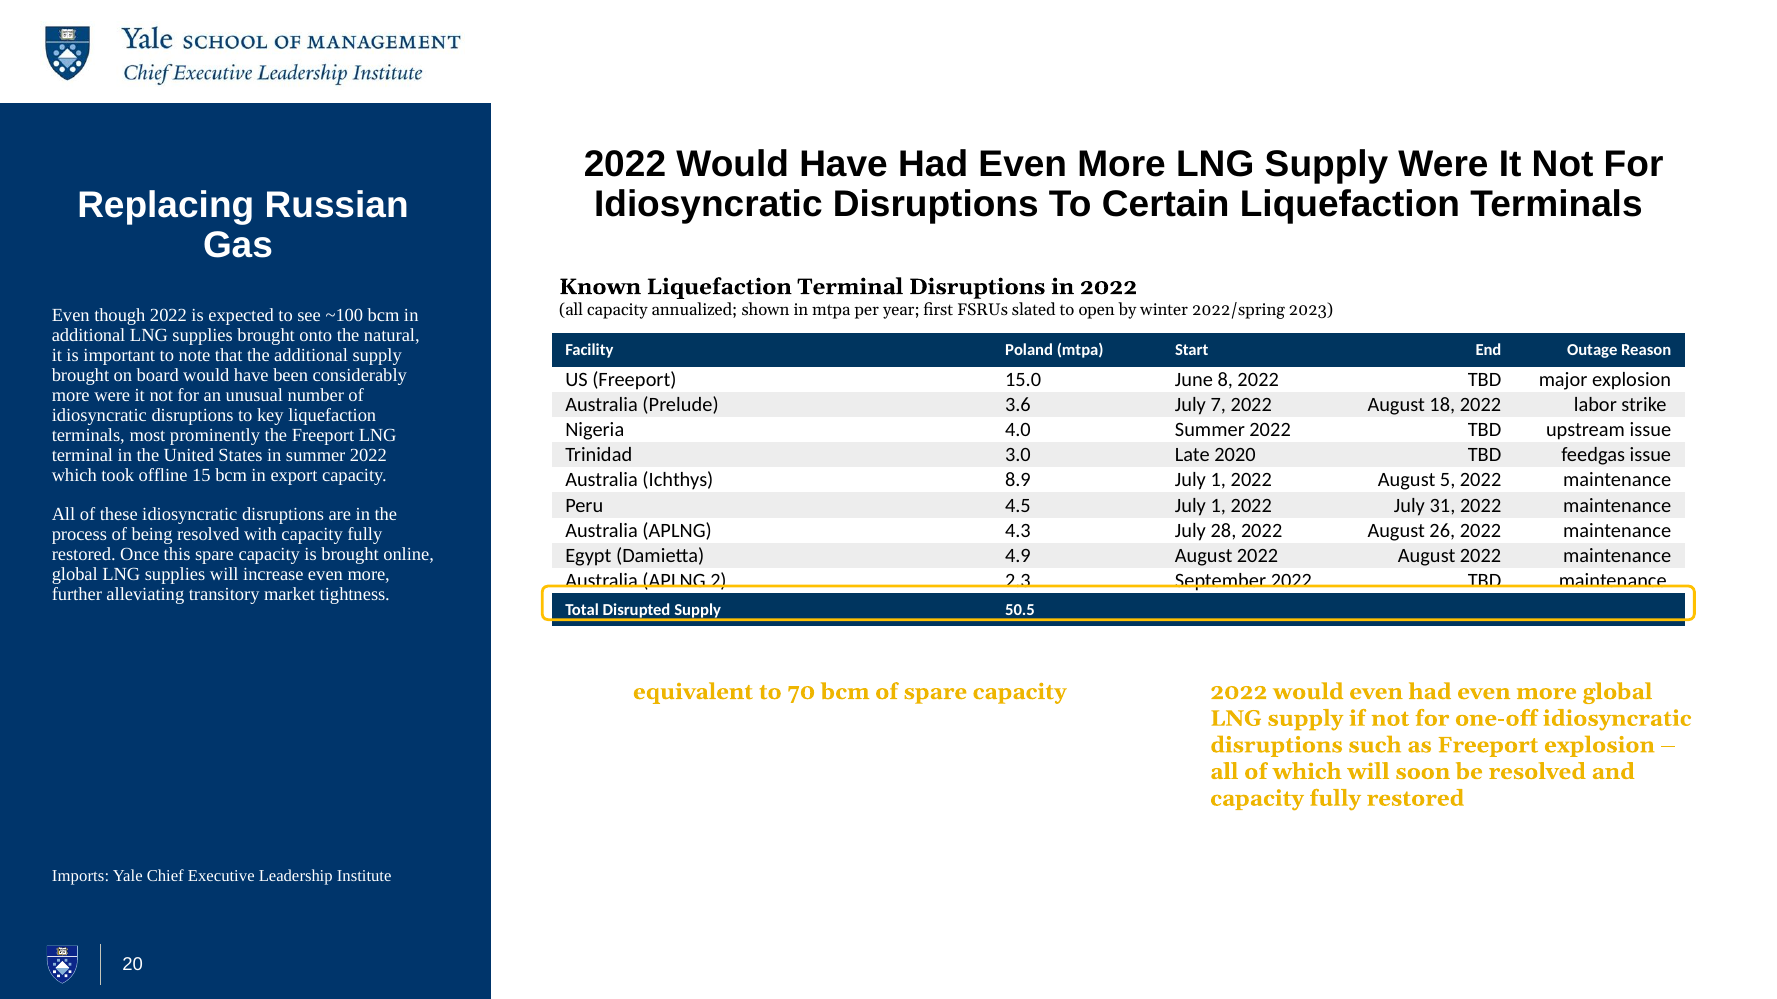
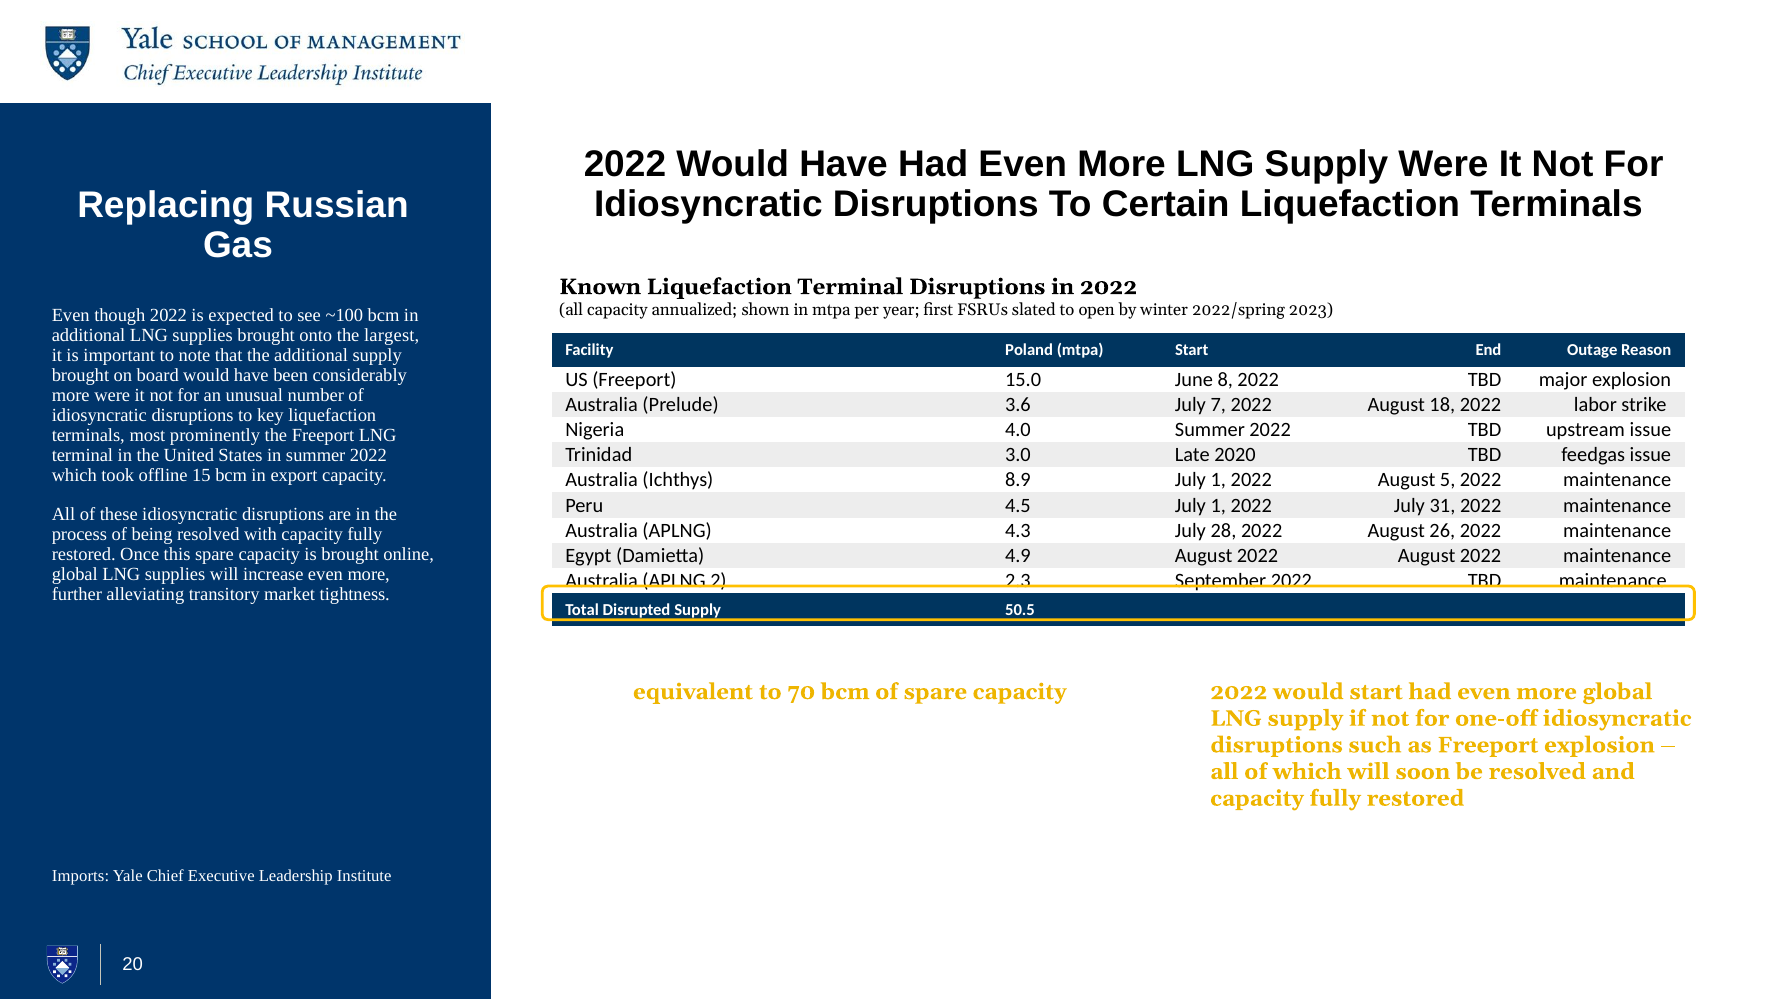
natural: natural -> largest
would even: even -> start
